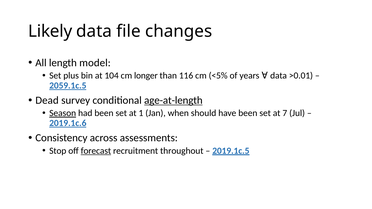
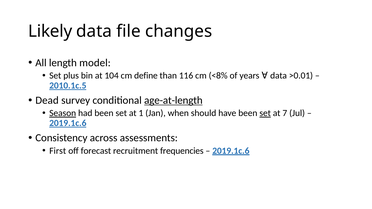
longer: longer -> define
<5%: <5% -> <8%
2059.1c.5: 2059.1c.5 -> 2010.1c.5
set at (265, 113) underline: none -> present
Stop: Stop -> First
forecast underline: present -> none
throughout: throughout -> frequencies
2019.1c.5 at (231, 151): 2019.1c.5 -> 2019.1c.6
